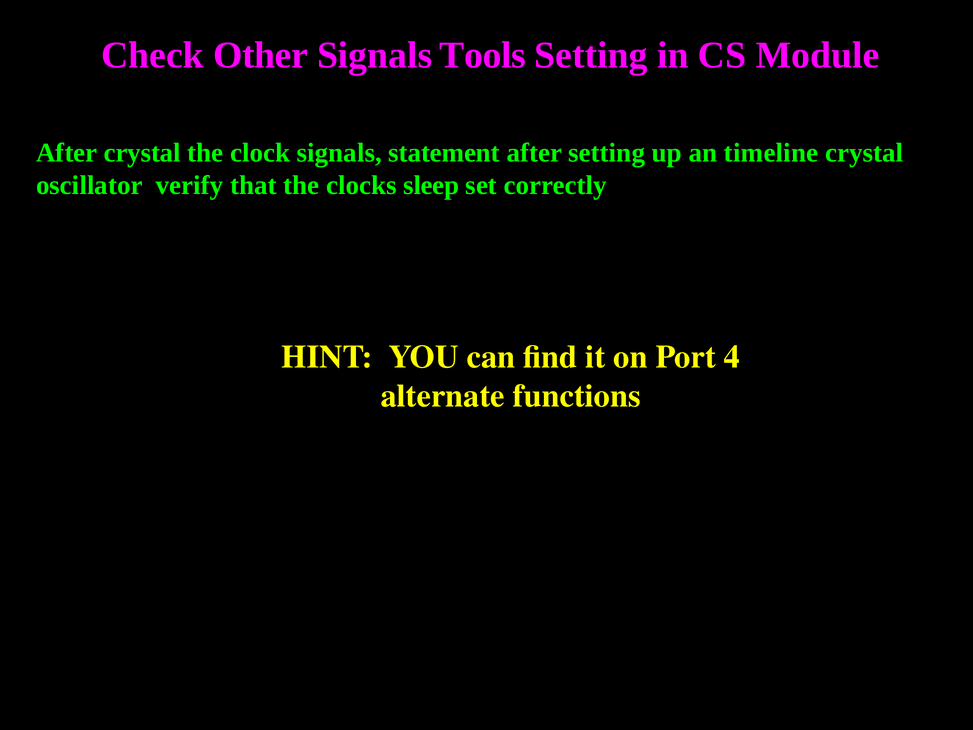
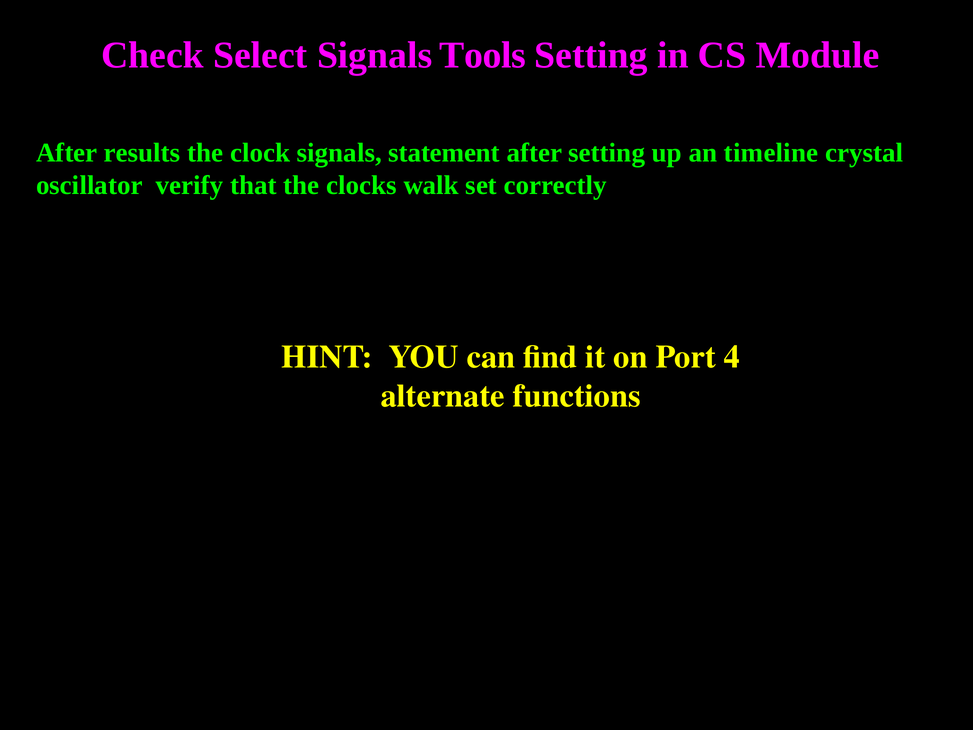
Other: Other -> Select
After crystal: crystal -> results
sleep: sleep -> walk
